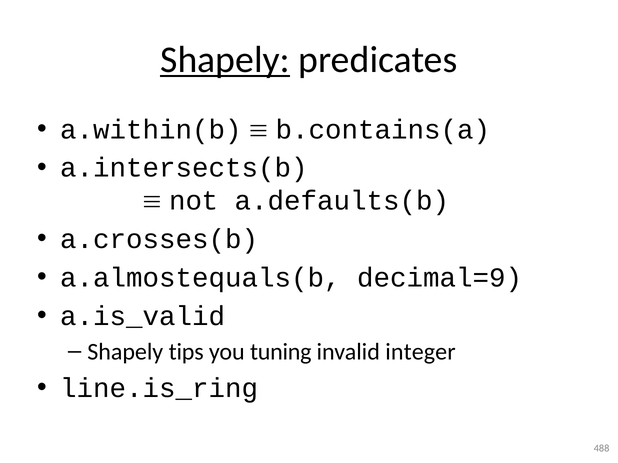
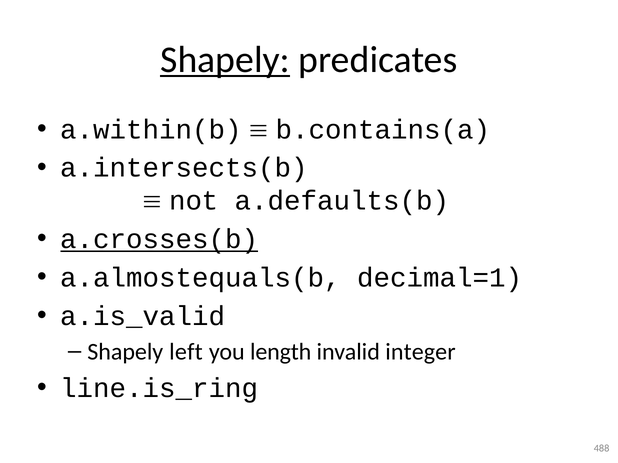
a.crosses(b underline: none -> present
decimal=9: decimal=9 -> decimal=1
tips: tips -> left
tuning: tuning -> length
